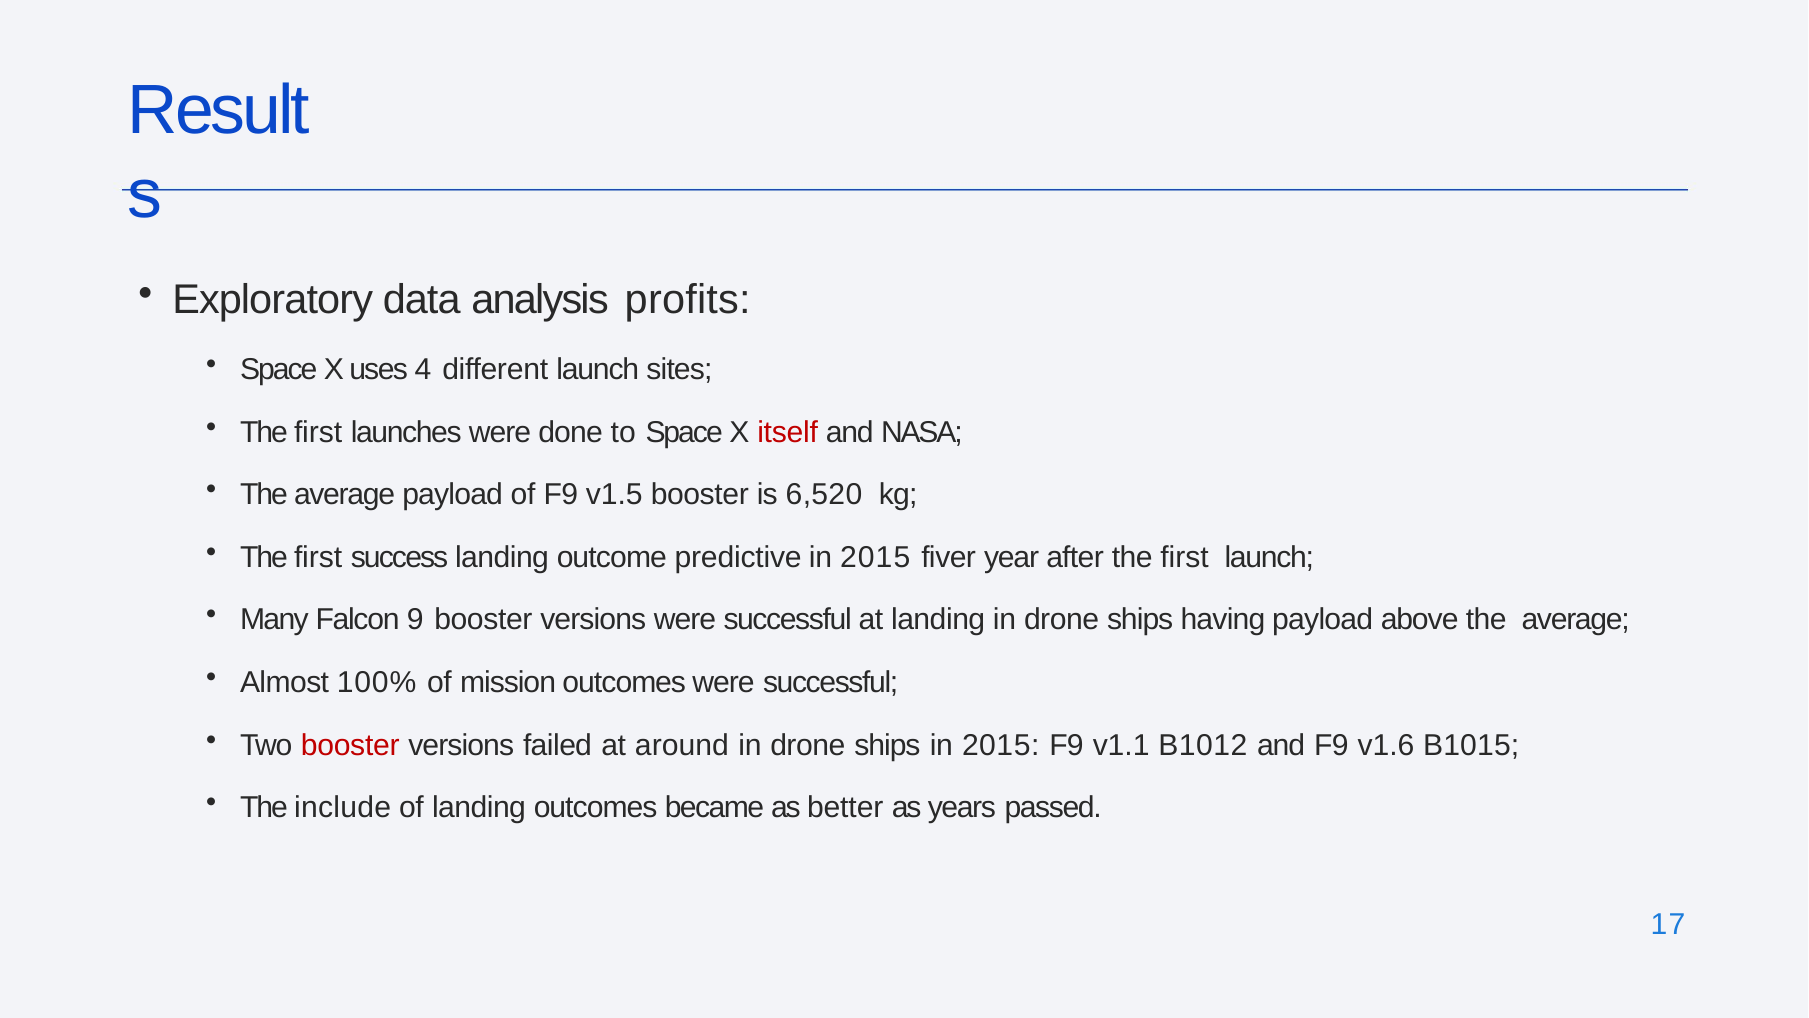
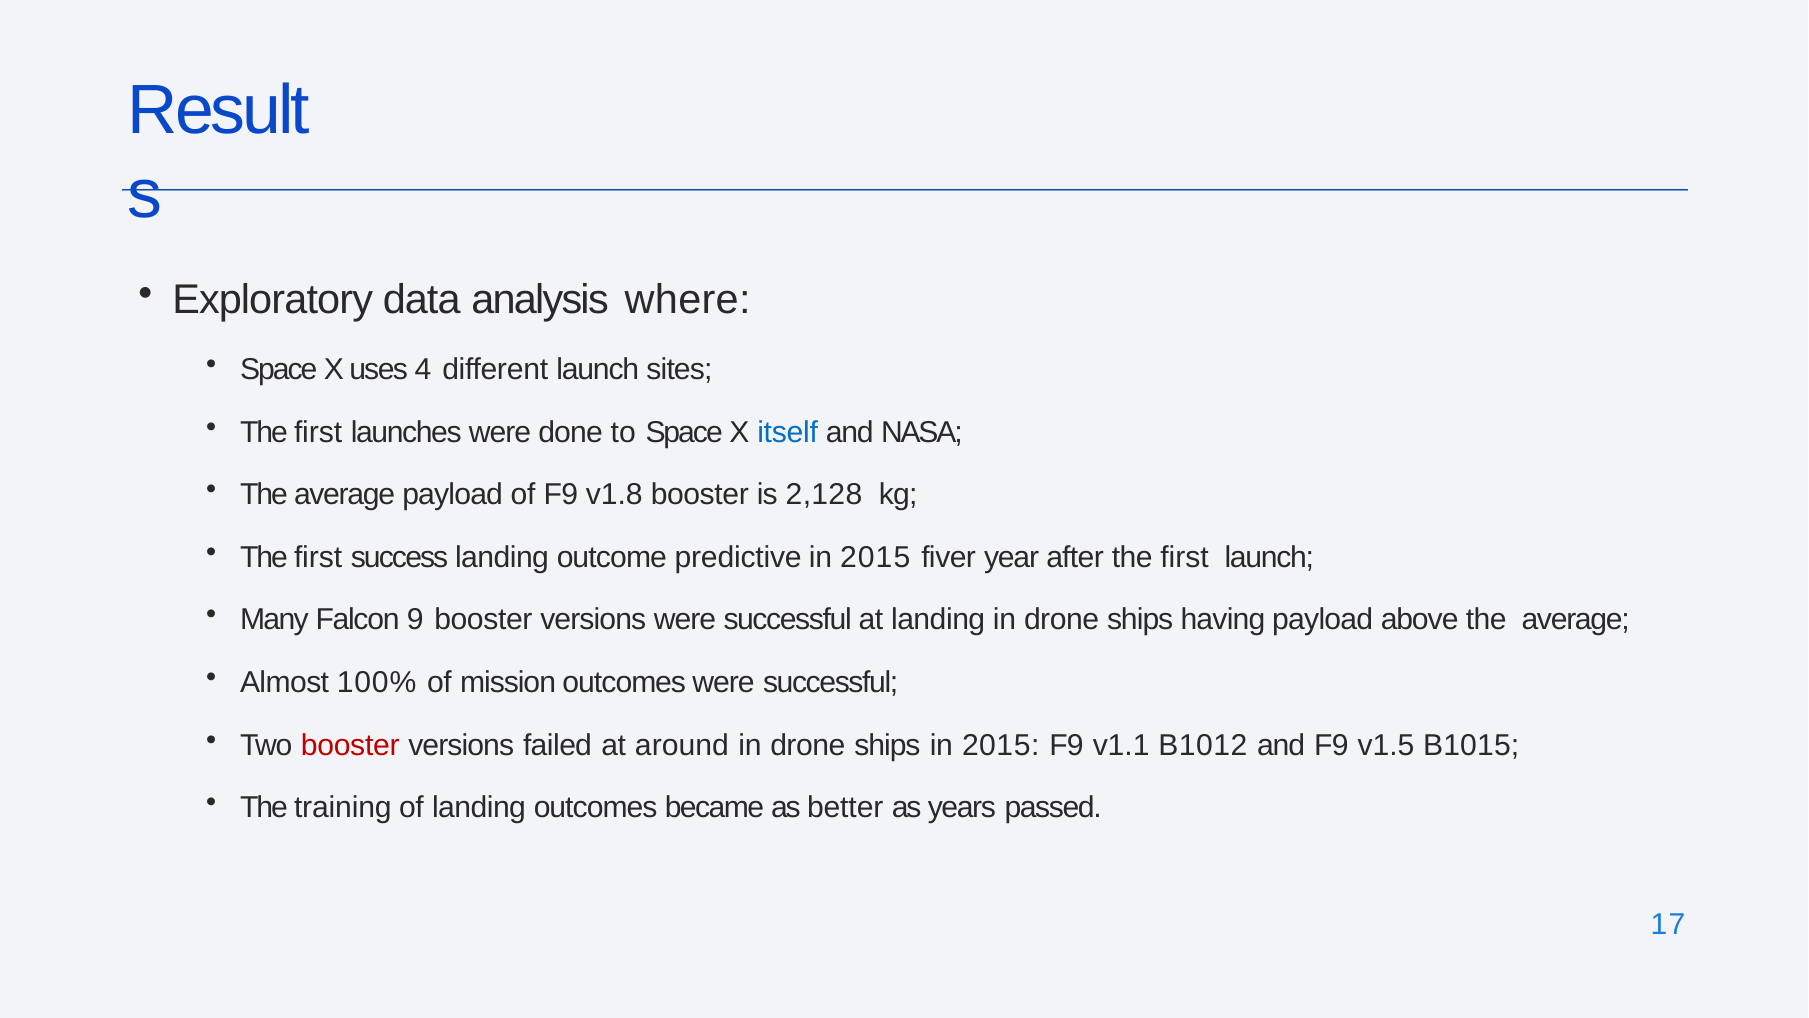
profits: profits -> where
itself colour: red -> blue
v1.5: v1.5 -> v1.8
6,520: 6,520 -> 2,128
v1.6: v1.6 -> v1.5
include: include -> training
